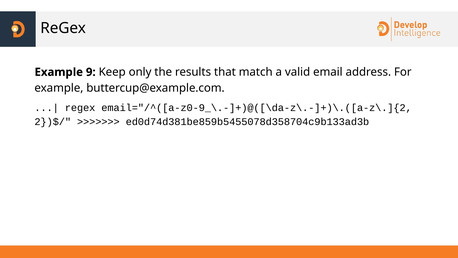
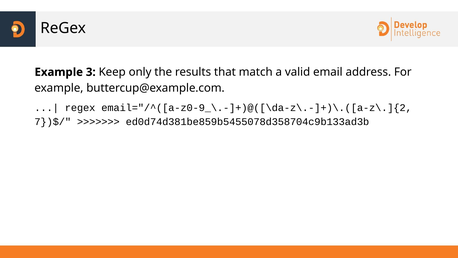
9: 9 -> 3
2})$/: 2})$/ -> 7})$/
